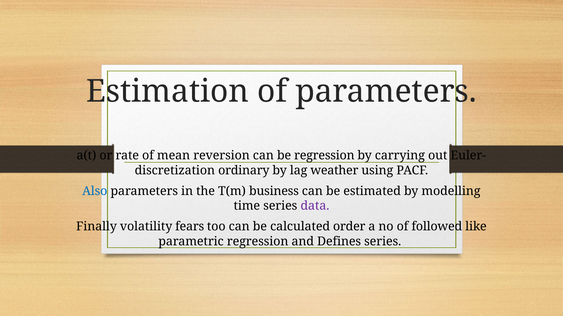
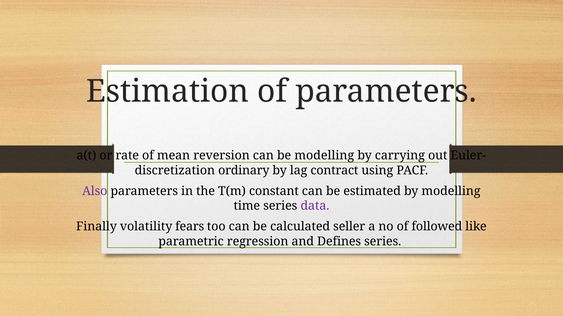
be regression: regression -> modelling
weather: weather -> contract
Also colour: blue -> purple
business: business -> constant
order: order -> seller
